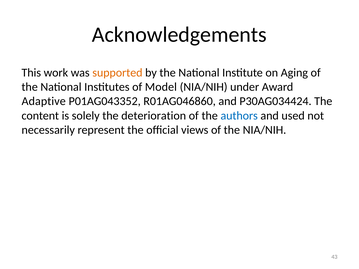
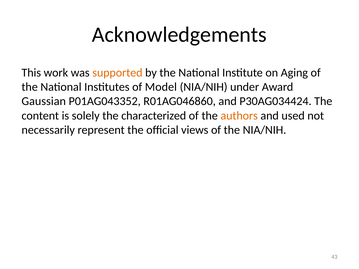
Adaptive: Adaptive -> Gaussian
deterioration: deterioration -> characterized
authors colour: blue -> orange
